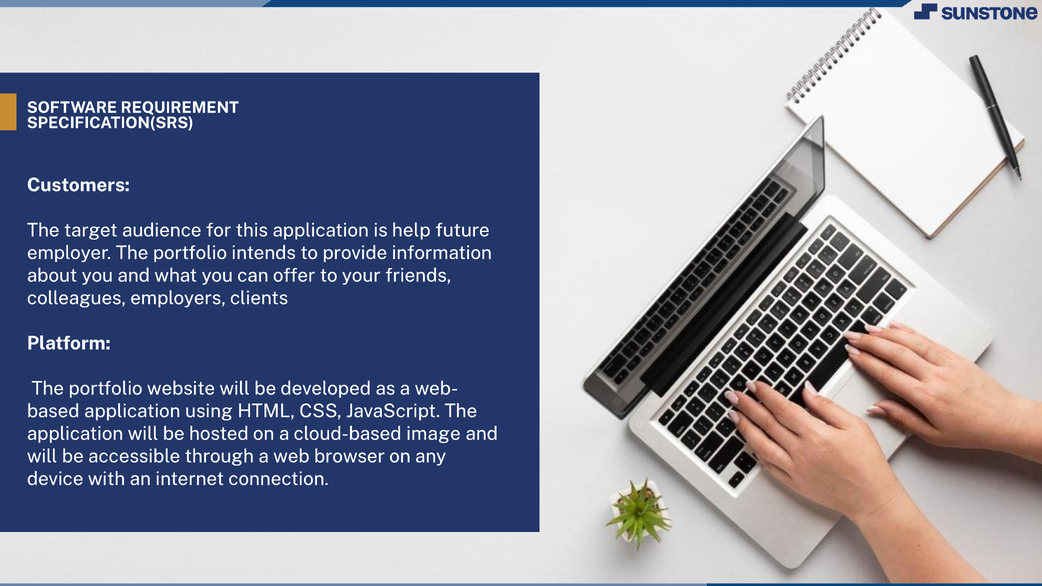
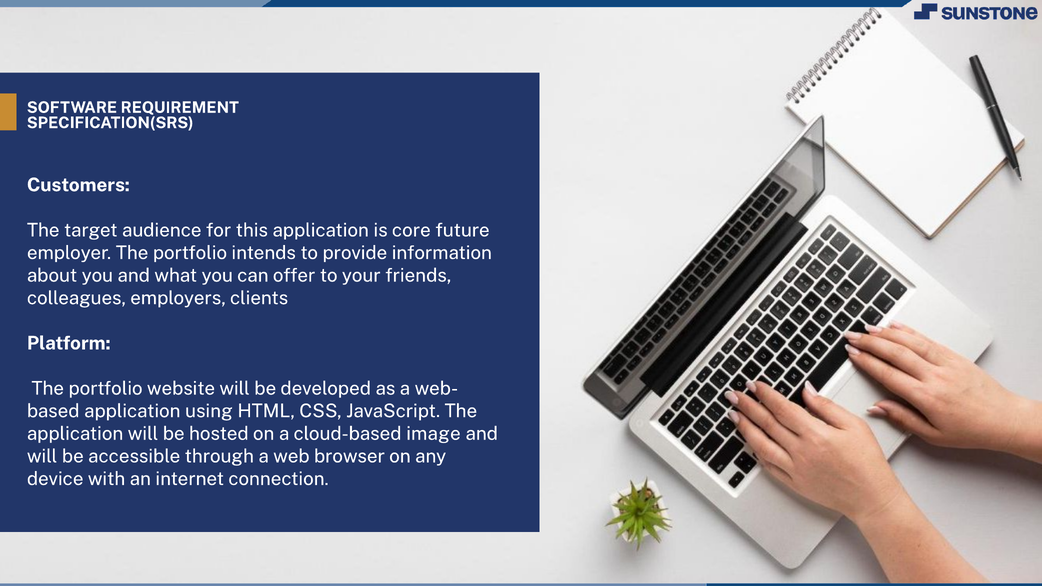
help: help -> core
